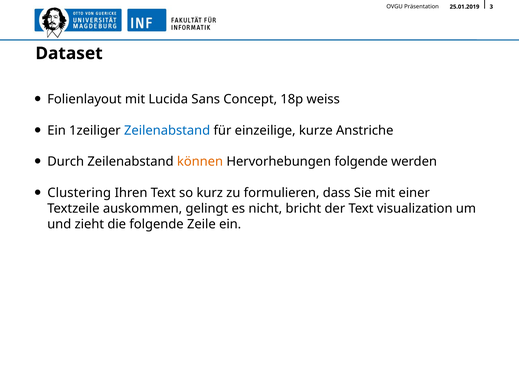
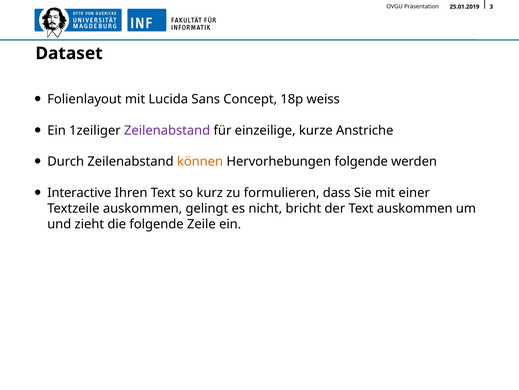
Zeilenabstand at (167, 130) colour: blue -> purple
Clustering: Clustering -> Interactive
Text visualization: visualization -> auskommen
